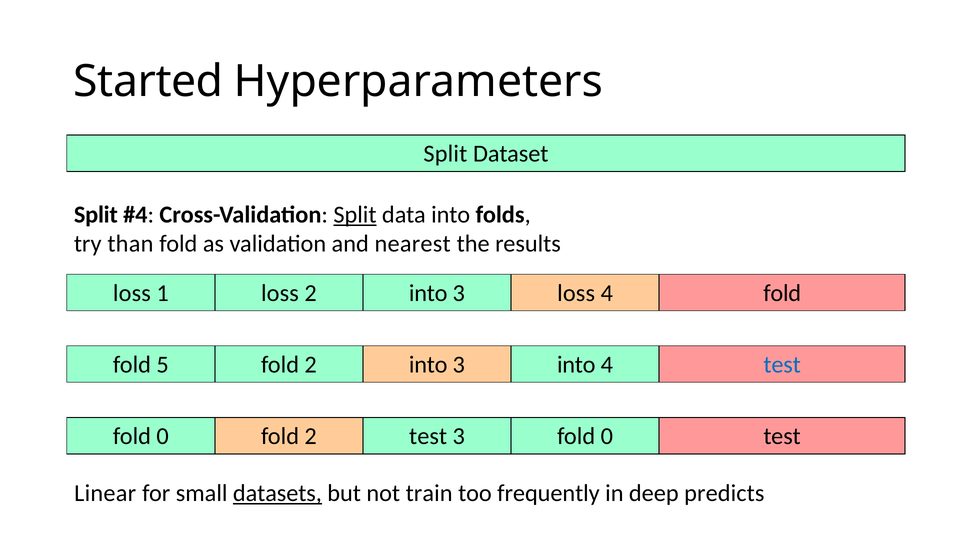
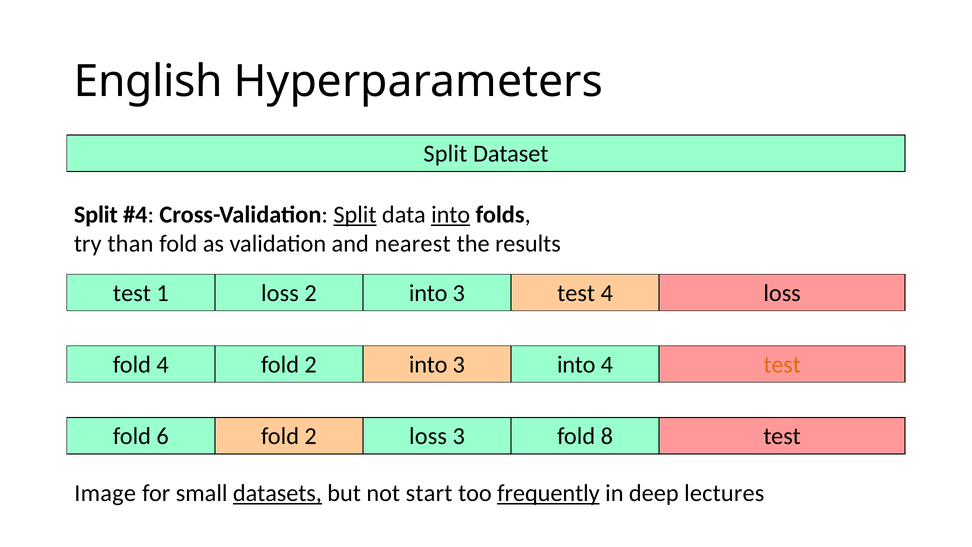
Started: Started -> English
into at (451, 215) underline: none -> present
loss at (132, 293): loss -> test
3 loss: loss -> test
4 fold: fold -> loss
fold 5: 5 -> 4
test at (782, 364) colour: blue -> orange
0 at (163, 436): 0 -> 6
2 test: test -> loss
3 fold 0: 0 -> 8
Linear: Linear -> Image
train: train -> start
frequently underline: none -> present
predicts: predicts -> lectures
